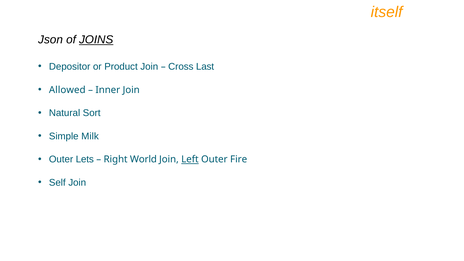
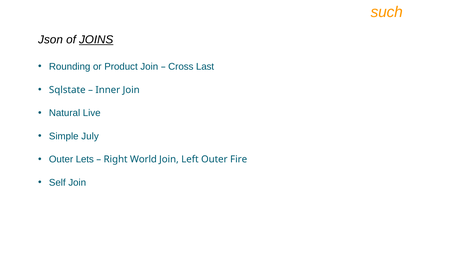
itself: itself -> such
Depositor: Depositor -> Rounding
Allowed: Allowed -> Sqlstate
Sort: Sort -> Live
Milk: Milk -> July
Left underline: present -> none
